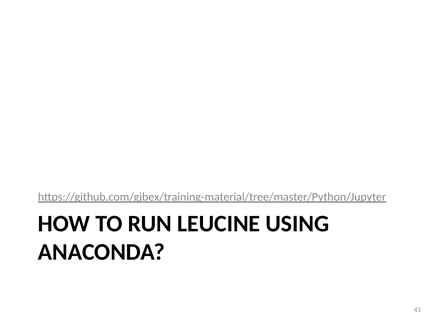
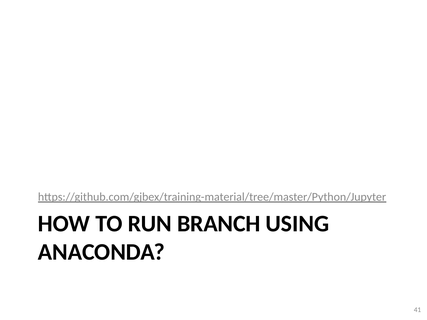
LEUCINE: LEUCINE -> BRANCH
